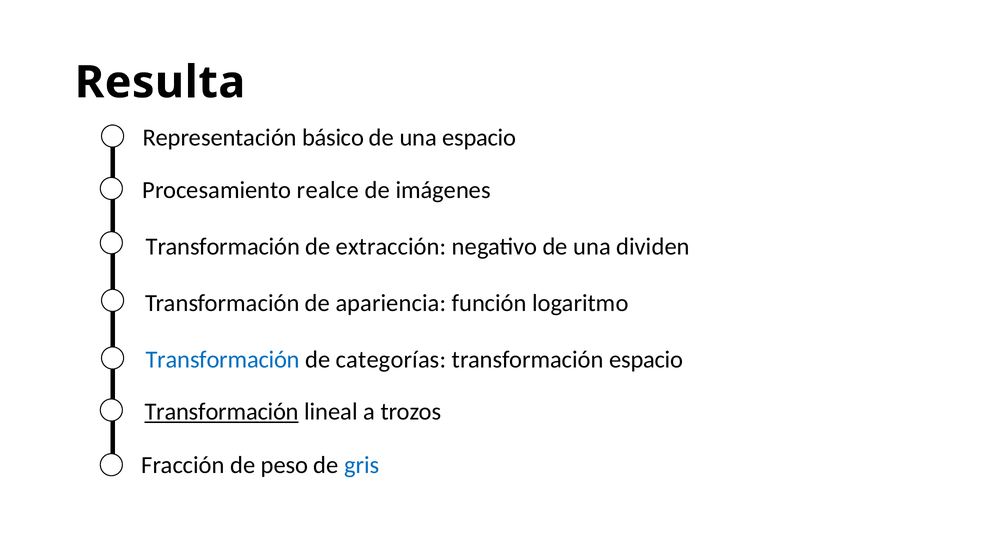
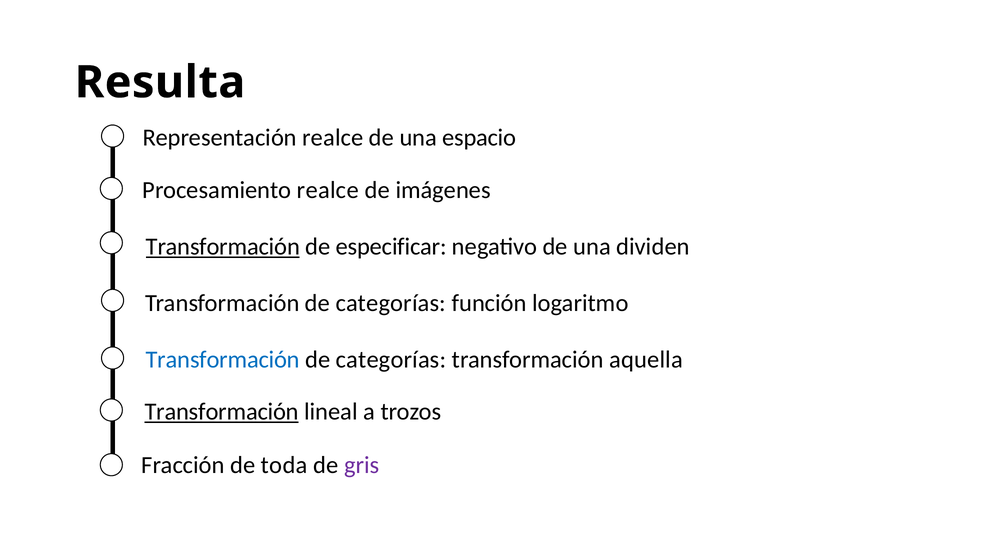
Representación básico: básico -> realce
Transformación at (223, 246) underline: none -> present
extracción: extracción -> especificar
apariencia at (391, 303): apariencia -> categorías
transformación espacio: espacio -> aquella
peso: peso -> toda
gris colour: blue -> purple
